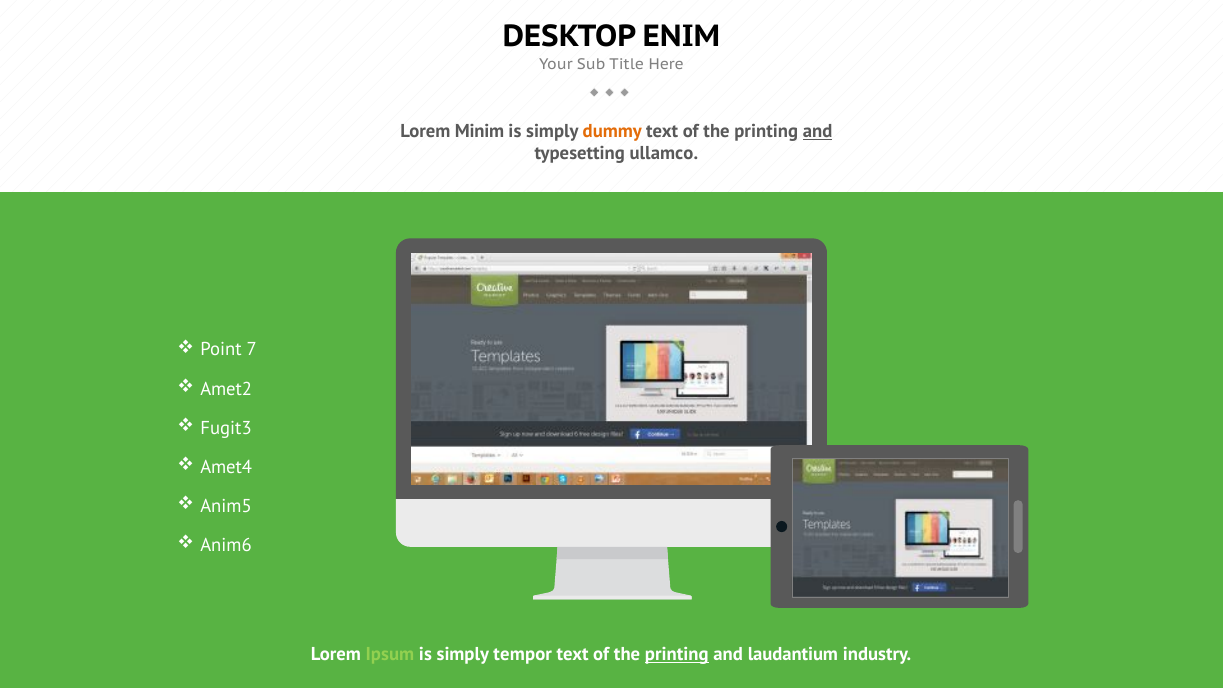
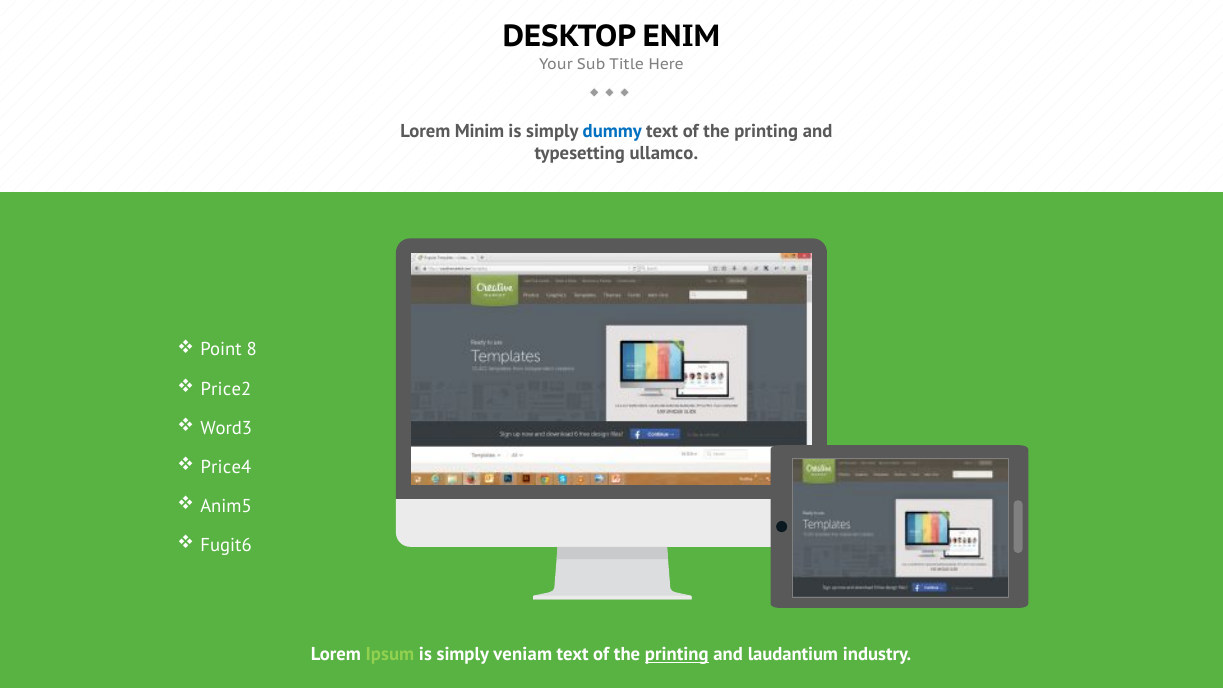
dummy colour: orange -> blue
and at (818, 131) underline: present -> none
7: 7 -> 8
Amet2: Amet2 -> Price2
Fugit3: Fugit3 -> Word3
Amet4: Amet4 -> Price4
Anim6: Anim6 -> Fugit6
tempor: tempor -> veniam
